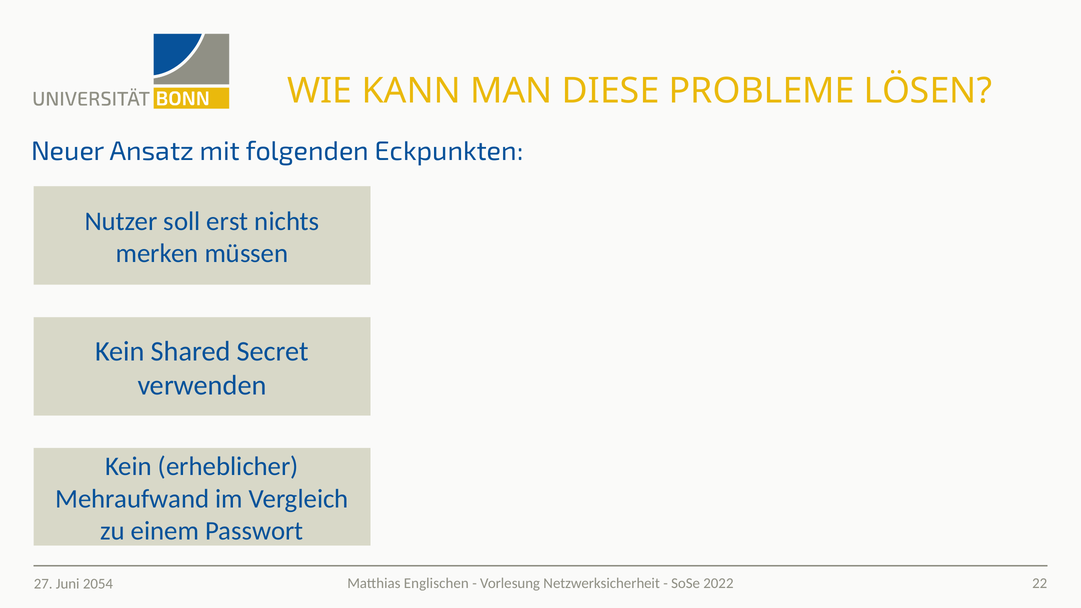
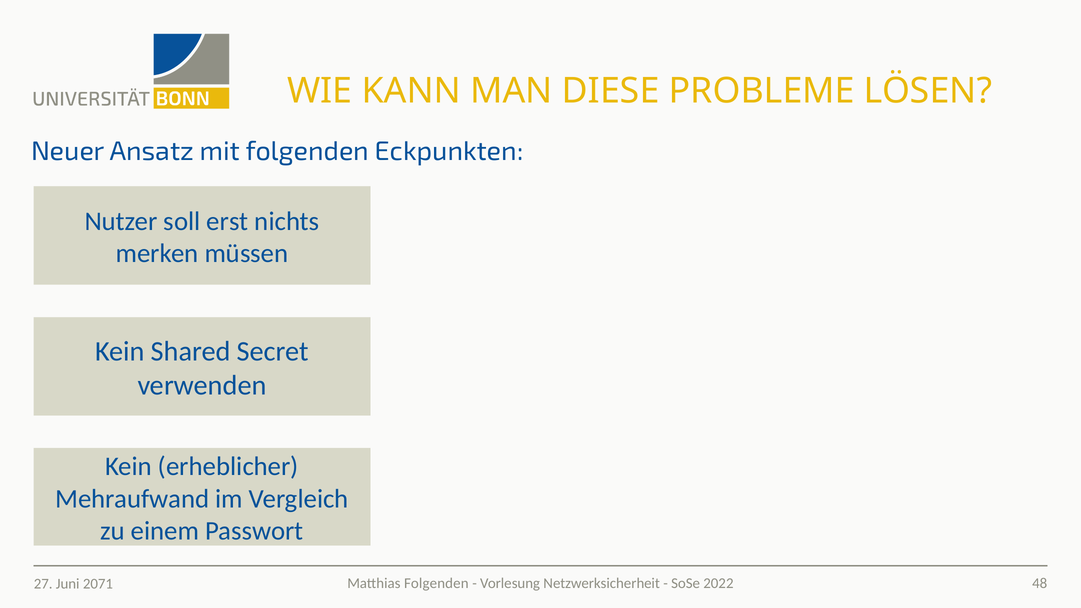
Matthias Englischen: Englischen -> Folgenden
22: 22 -> 48
2054: 2054 -> 2071
